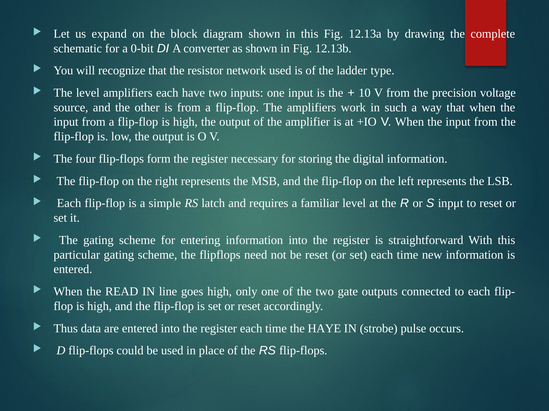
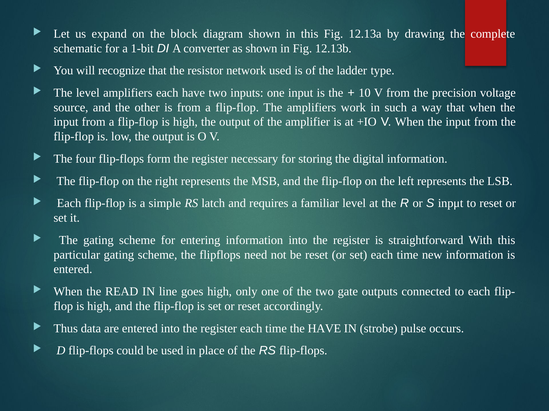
0-bit: 0-bit -> 1-bit
the HAYE: HAYE -> HAVE
